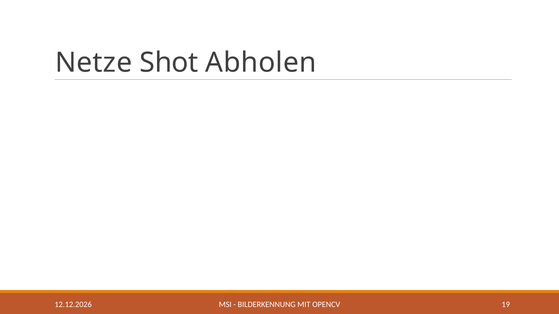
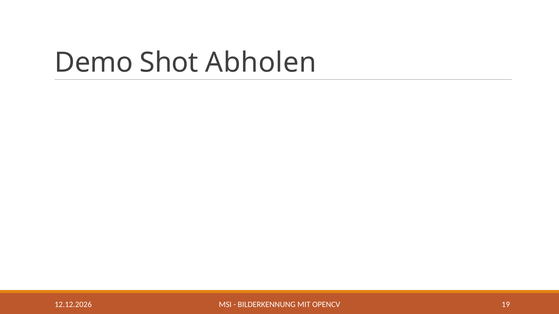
Netze: Netze -> Demo
